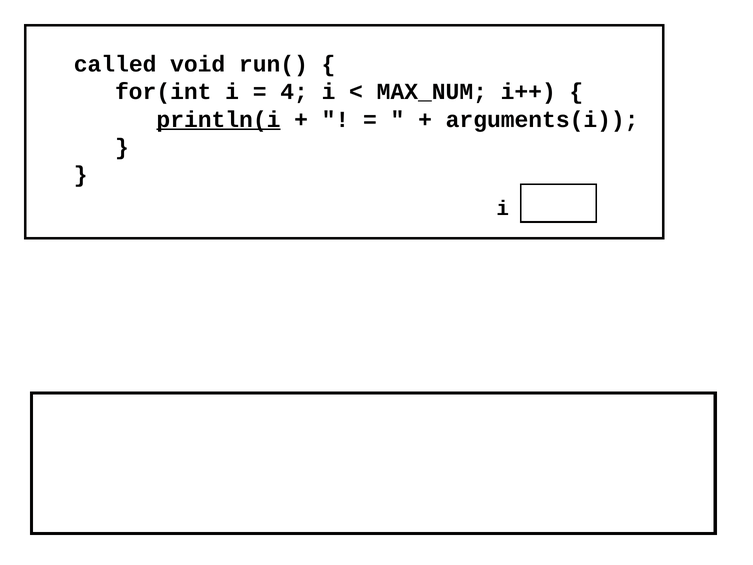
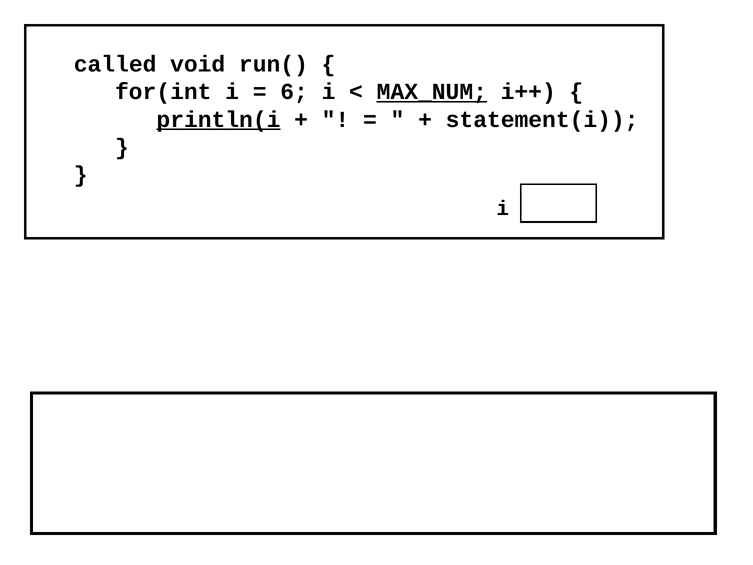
4: 4 -> 6
MAX_NUM underline: none -> present
arguments(i: arguments(i -> statement(i
